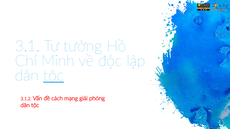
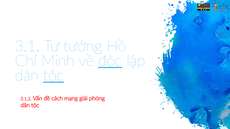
độc underline: none -> present
